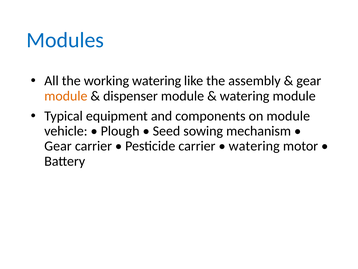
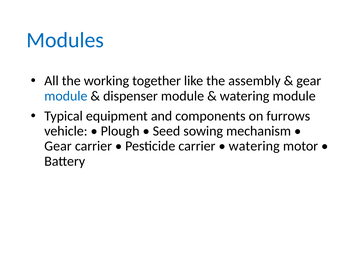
working watering: watering -> together
module at (66, 96) colour: orange -> blue
on module: module -> furrows
